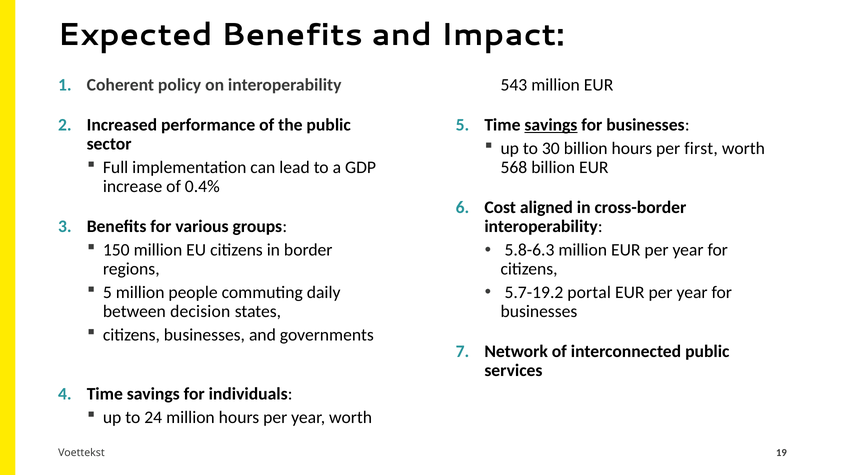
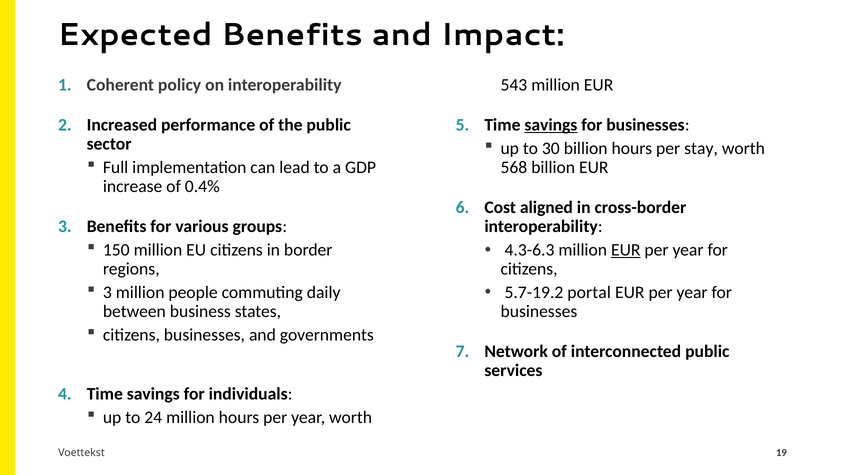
first: first -> stay
5.8-6.3: 5.8-6.3 -> 4.3-6.3
EUR at (626, 250) underline: none -> present
5 at (107, 293): 5 -> 3
decision: decision -> business
